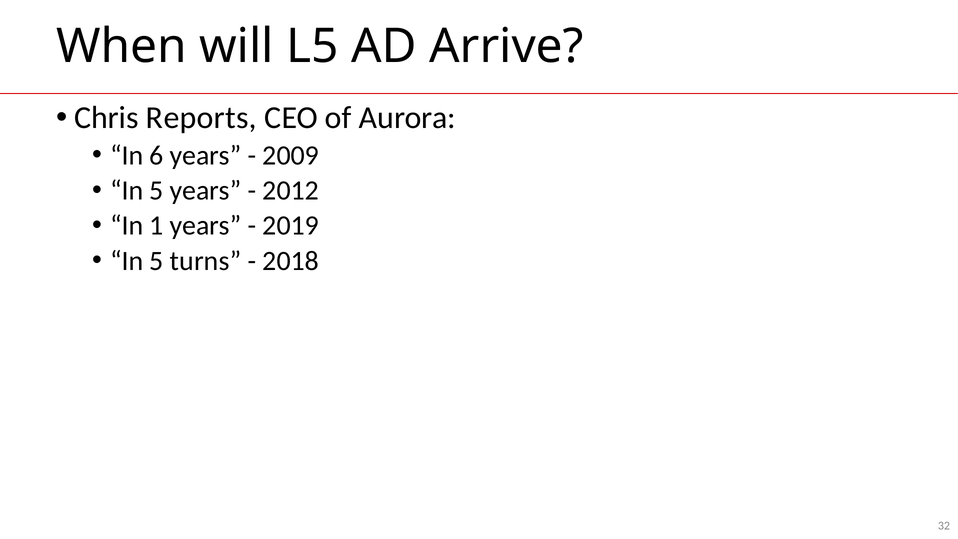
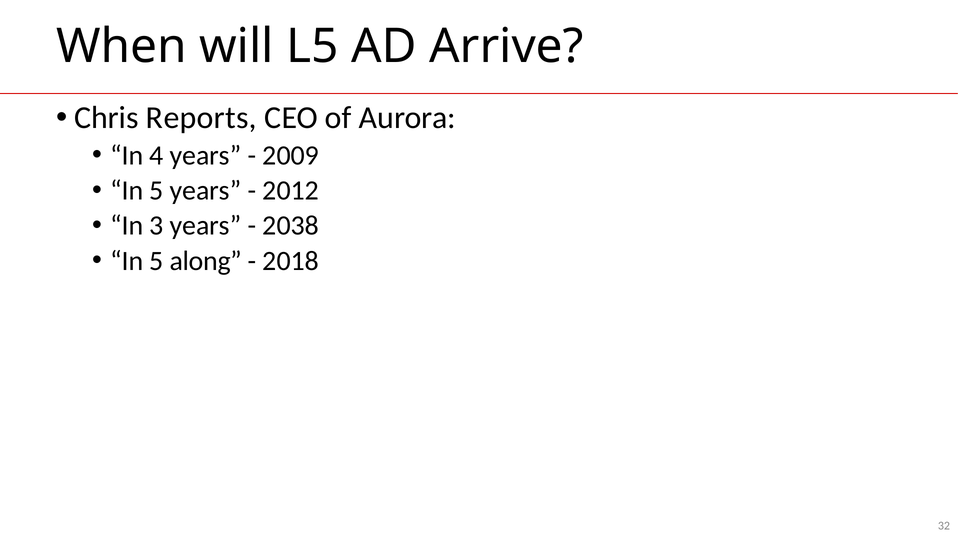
6: 6 -> 4
1: 1 -> 3
2019: 2019 -> 2038
turns: turns -> along
